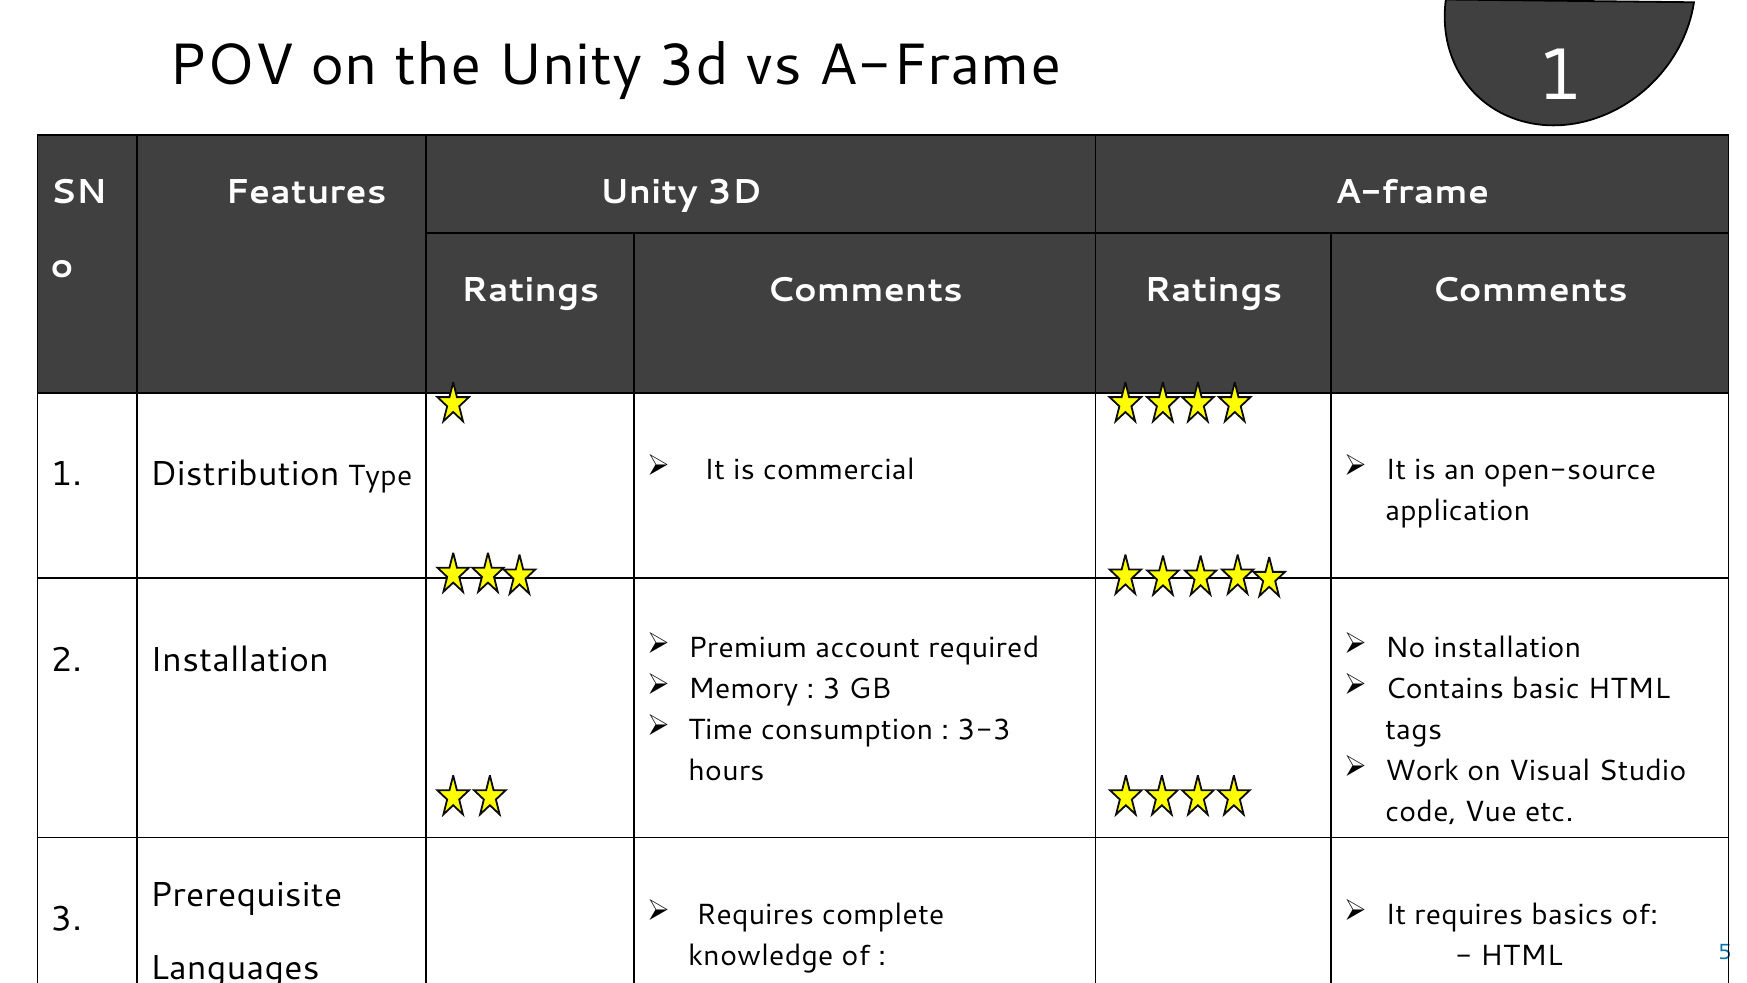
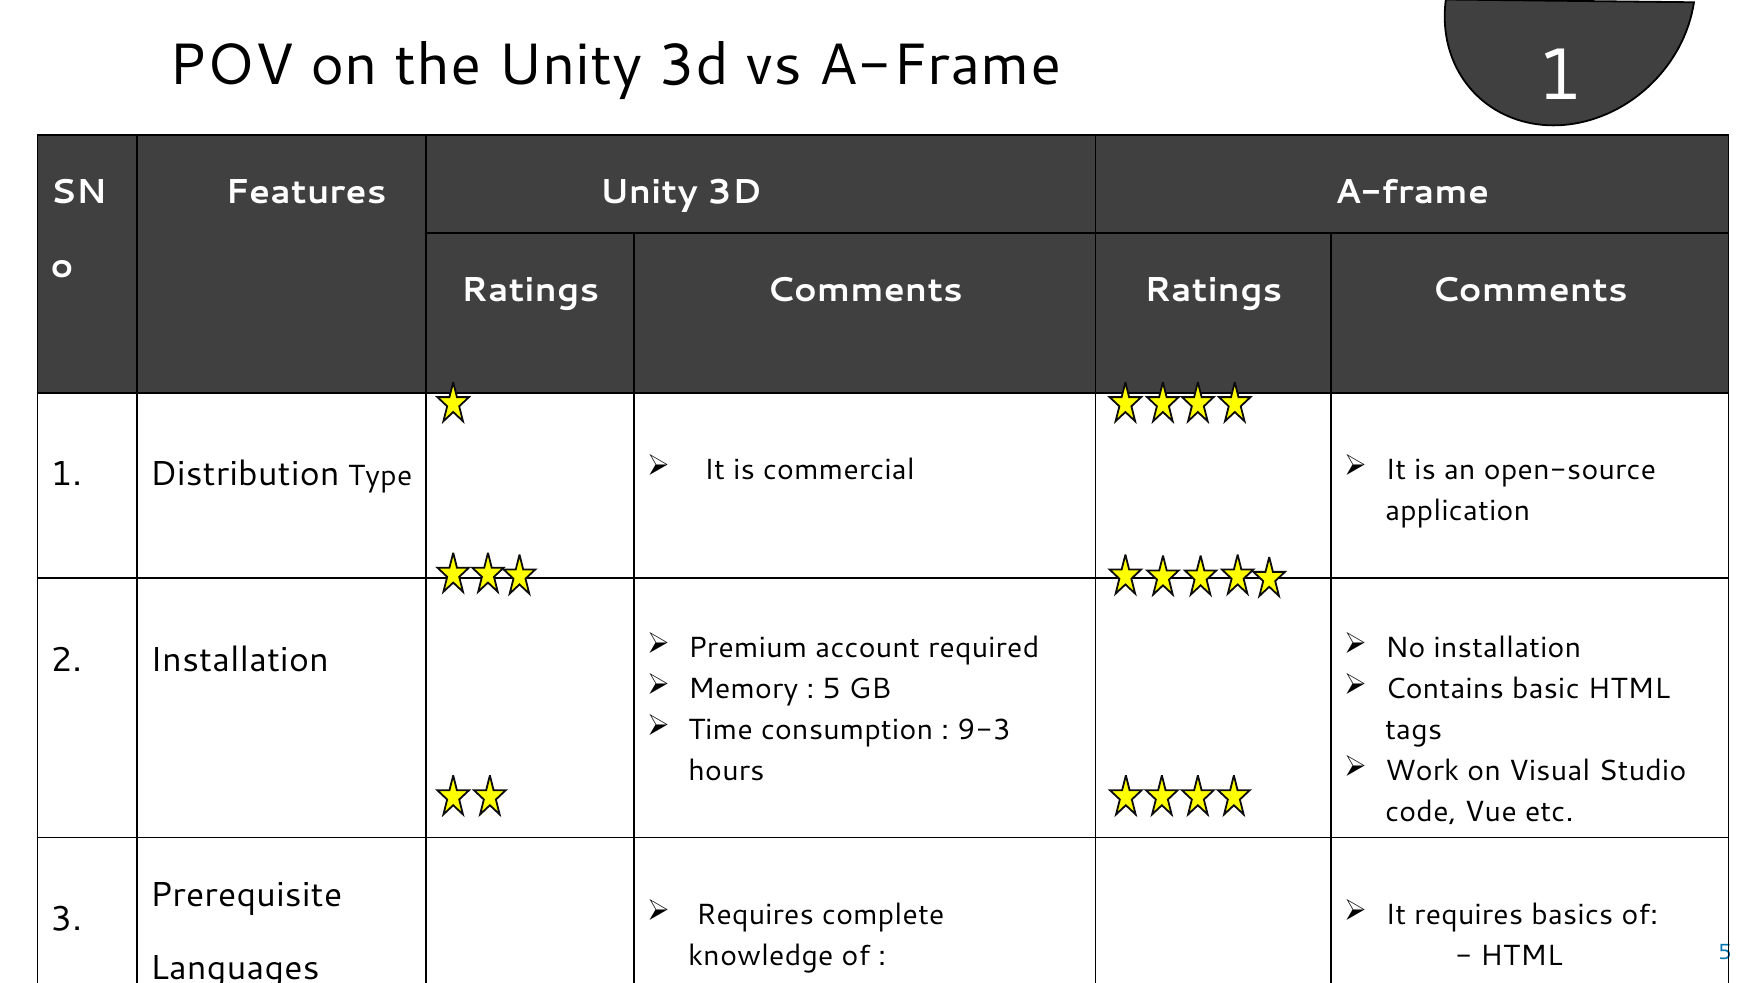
3 at (832, 689): 3 -> 5
3-3: 3-3 -> 9-3
